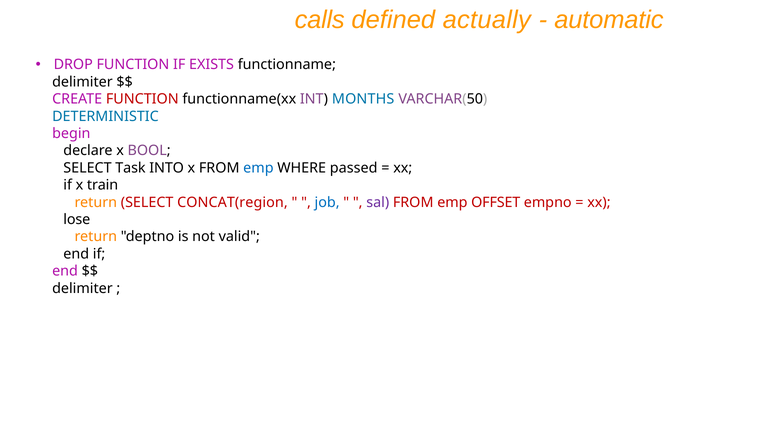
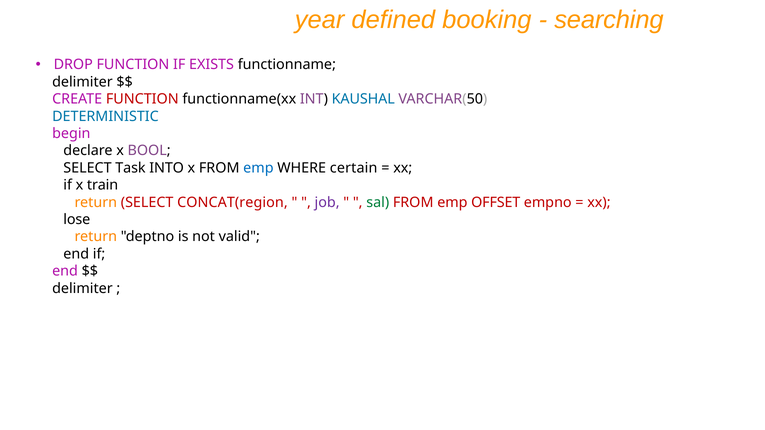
calls: calls -> year
actually: actually -> booking
automatic: automatic -> searching
MONTHS: MONTHS -> KAUSHAL
passed: passed -> certain
job colour: blue -> purple
sal colour: purple -> green
